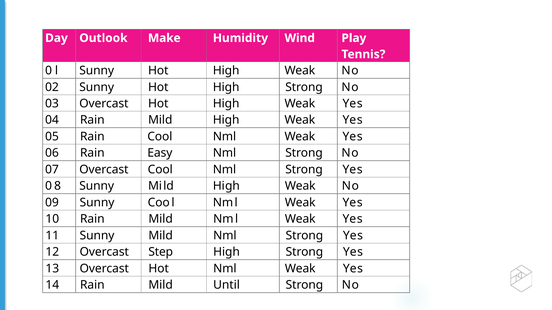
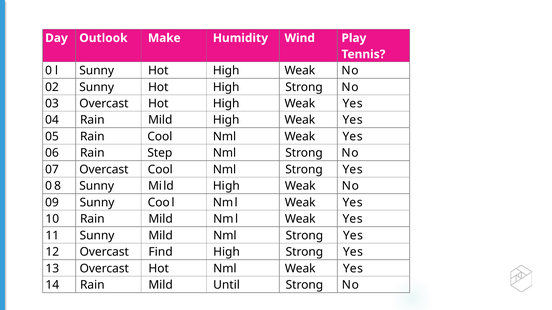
Easy: Easy -> Step
Step: Step -> Find
